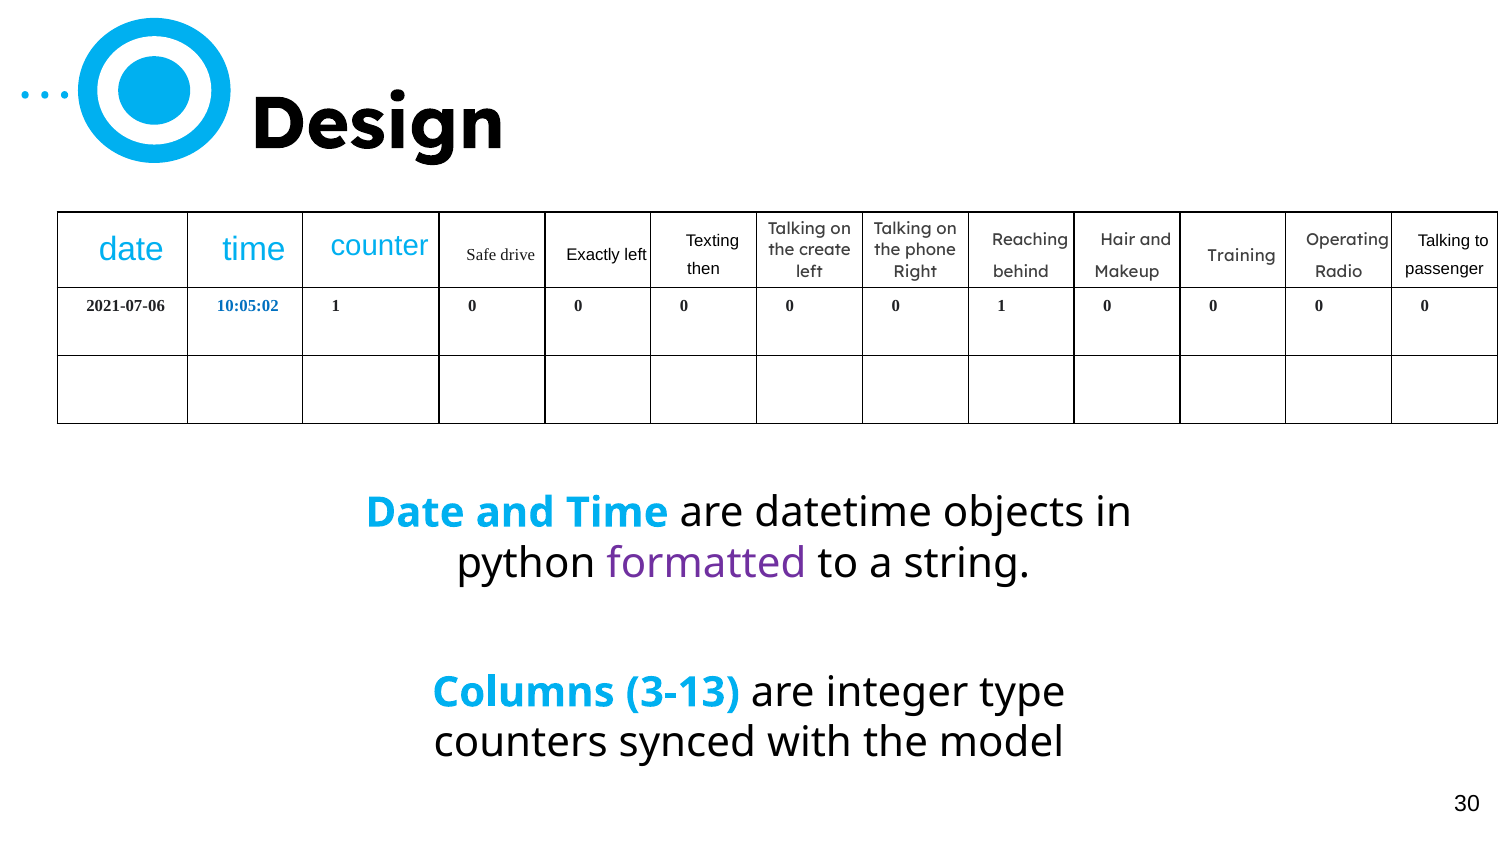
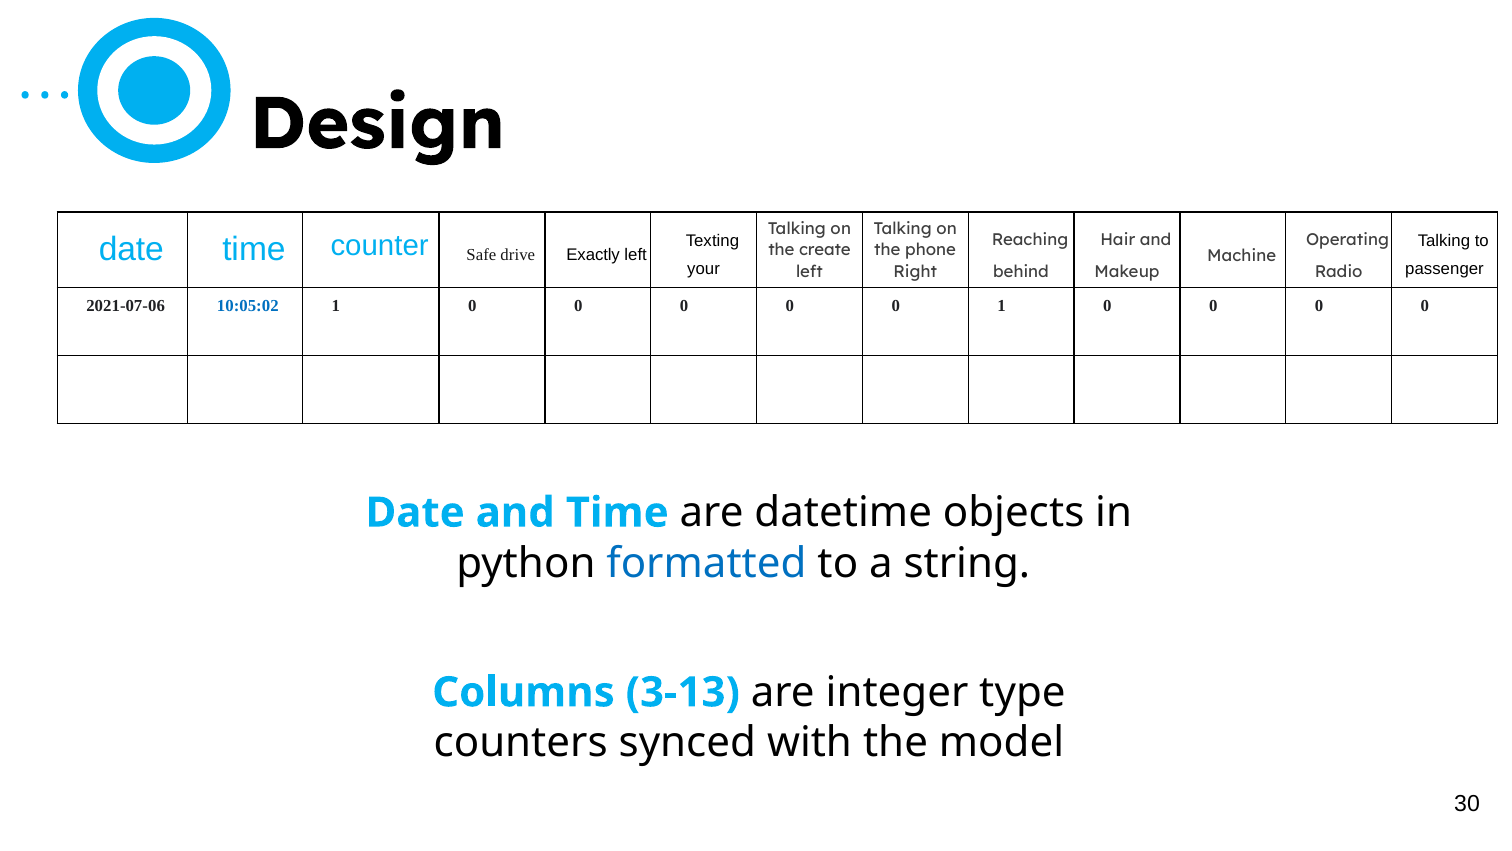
Training: Training -> Machine
then: then -> your
formatted colour: purple -> blue
